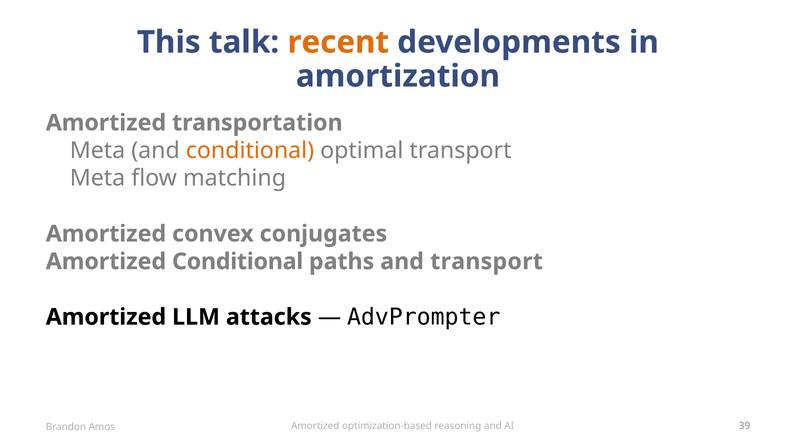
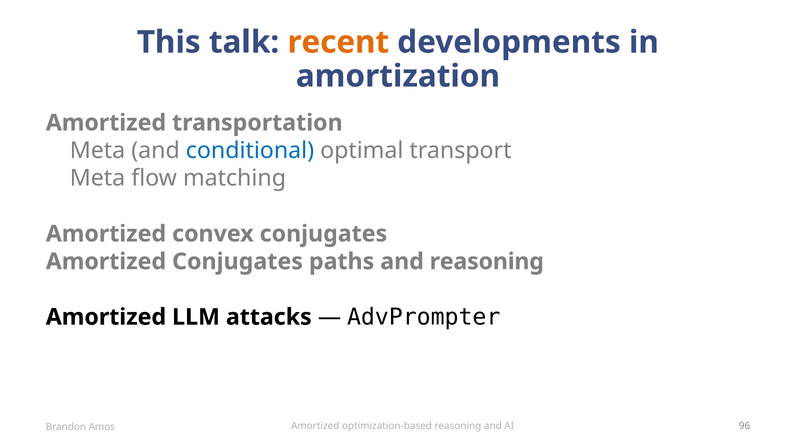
conditional at (250, 151) colour: orange -> blue
Amortized Conditional: Conditional -> Conjugates
and transport: transport -> reasoning
39: 39 -> 96
